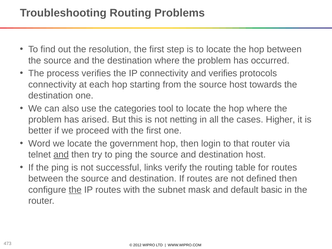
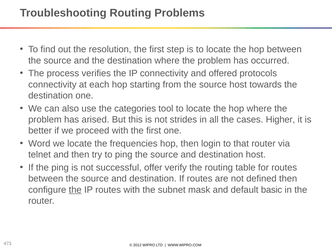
and verifies: verifies -> offered
netting: netting -> strides
government: government -> frequencies
and at (61, 155) underline: present -> none
links: links -> offer
